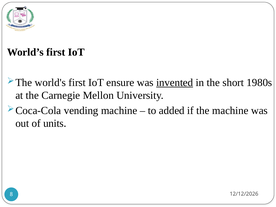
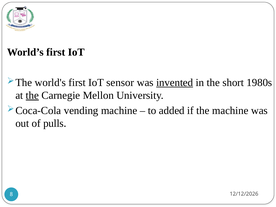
ensure: ensure -> sensor
the at (32, 95) underline: none -> present
units: units -> pulls
